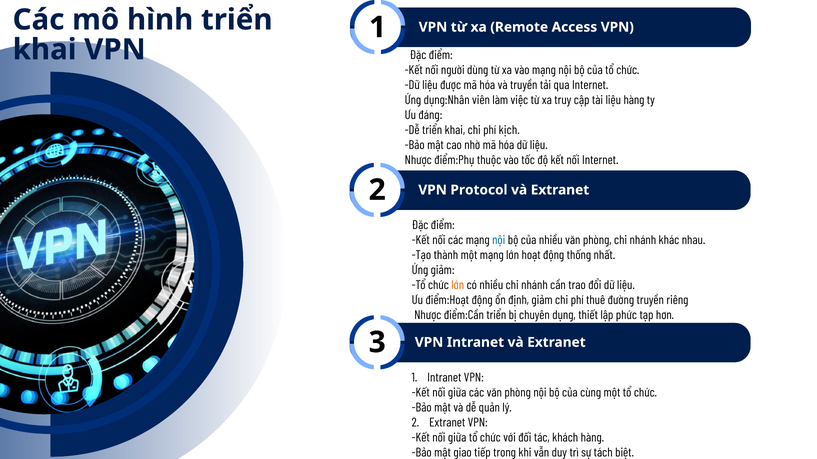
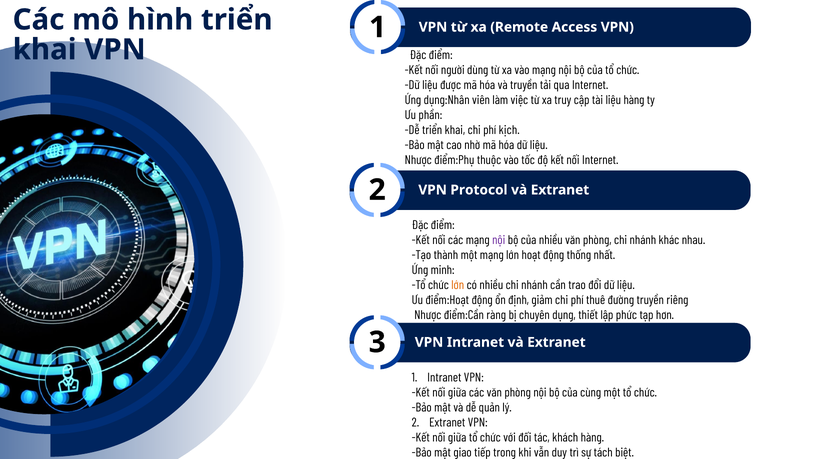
đáng: đáng -> phần
nội at (499, 241) colour: blue -> purple
Ứng giảm: giảm -> minh
điểm:Cần triển: triển -> ràng
